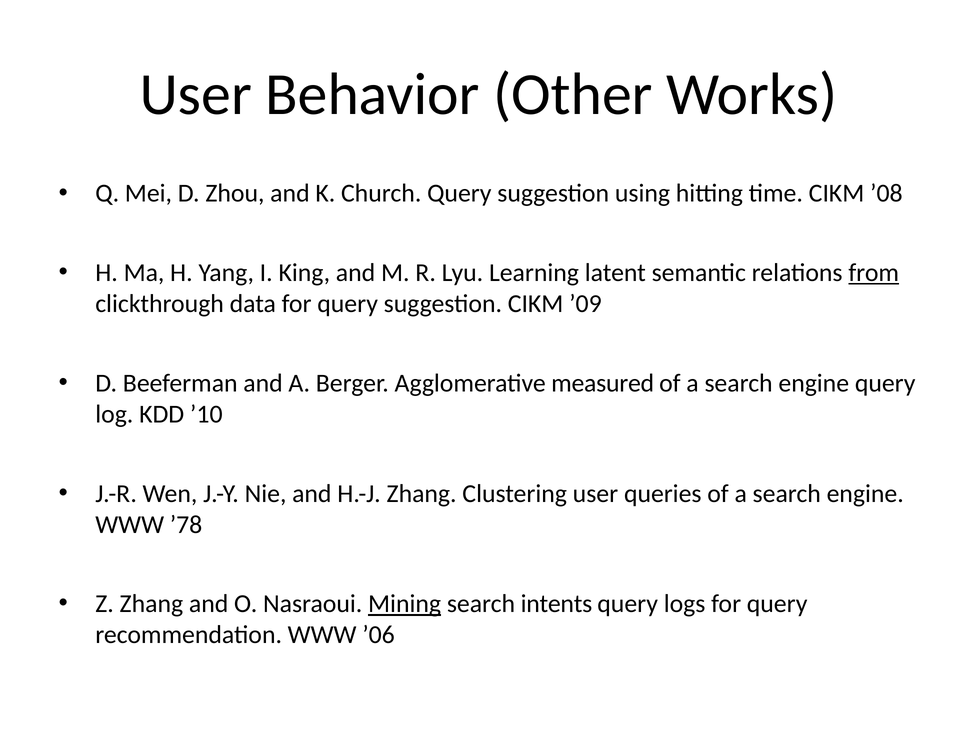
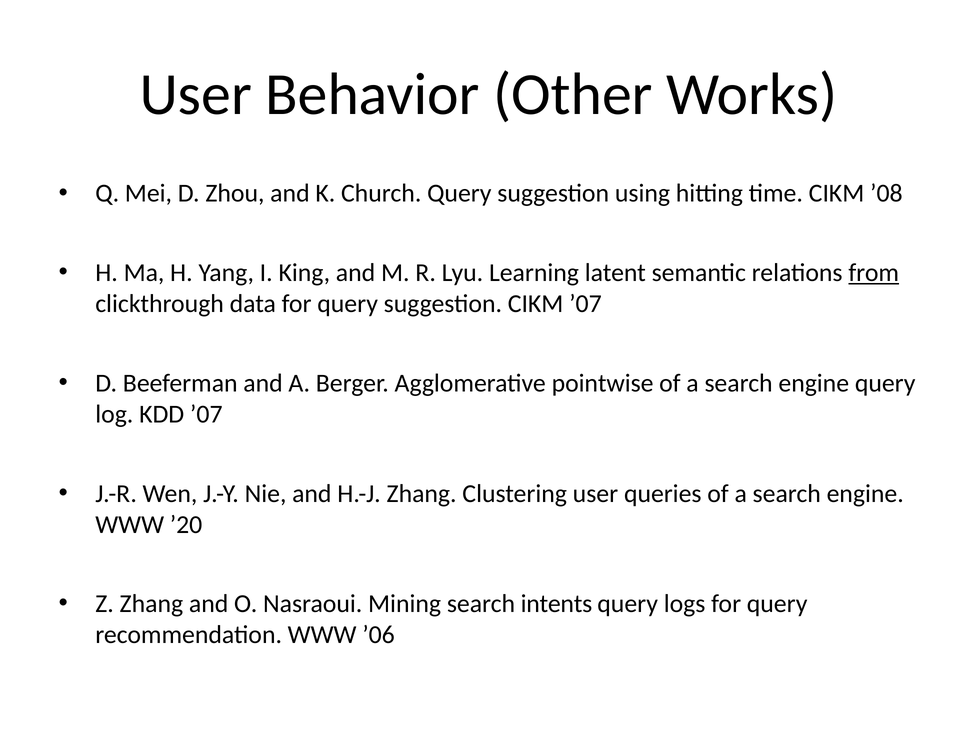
CIKM ’09: ’09 -> ’07
measured: measured -> pointwise
KDD ’10: ’10 -> ’07
’78: ’78 -> ’20
Mining underline: present -> none
